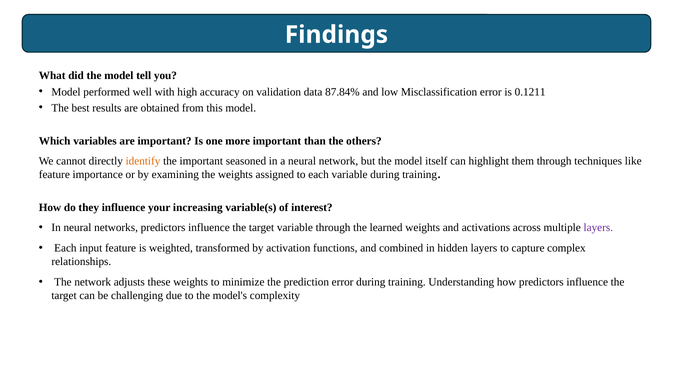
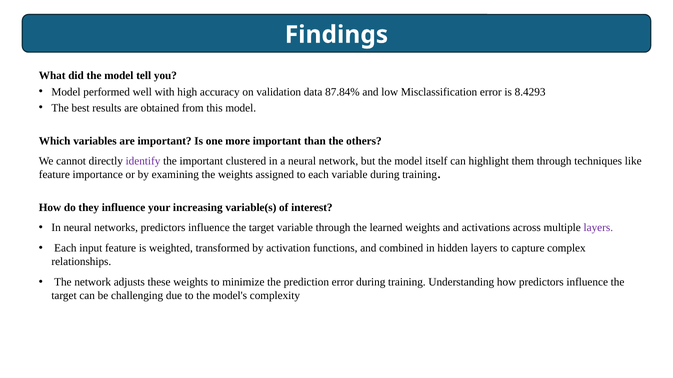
0.1211: 0.1211 -> 8.4293
identify colour: orange -> purple
seasoned: seasoned -> clustered
